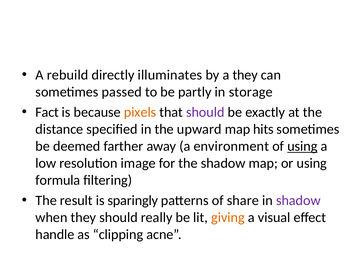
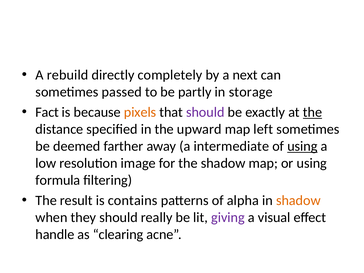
illuminates: illuminates -> completely
a they: they -> next
the at (312, 112) underline: none -> present
hits: hits -> left
environment: environment -> intermediate
sparingly: sparingly -> contains
share: share -> alpha
shadow at (298, 200) colour: purple -> orange
giving colour: orange -> purple
clipping: clipping -> clearing
